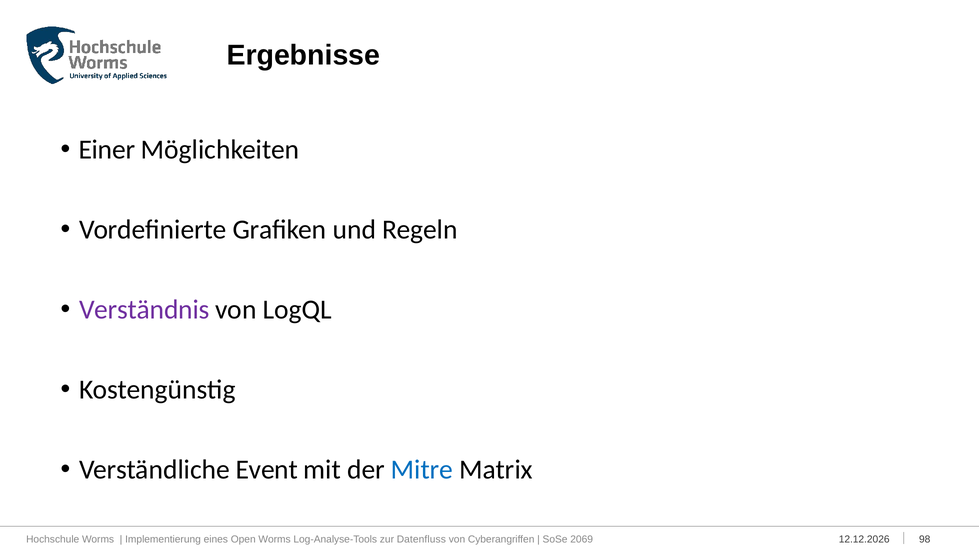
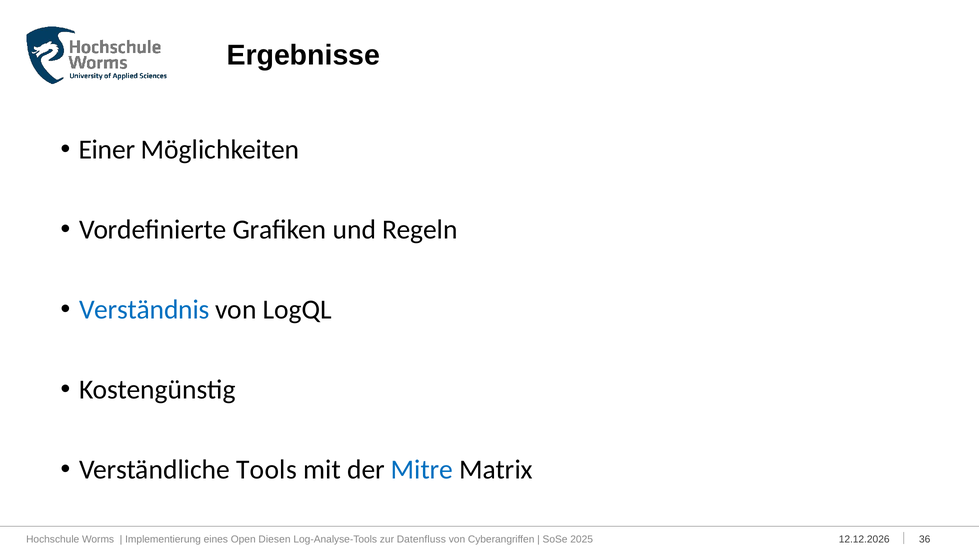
Verständnis colour: purple -> blue
Event: Event -> Tools
Open Worms: Worms -> Diesen
2069: 2069 -> 2025
98: 98 -> 36
